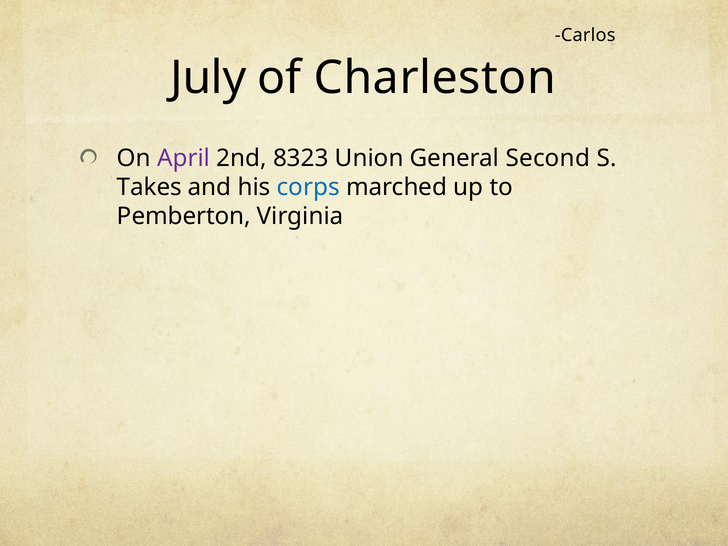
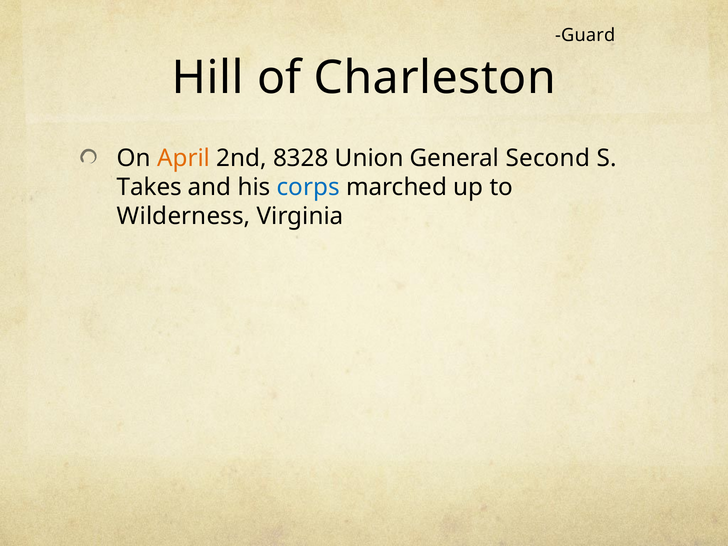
Carlos: Carlos -> Guard
July: July -> Hill
April colour: purple -> orange
8323: 8323 -> 8328
Pemberton: Pemberton -> Wilderness
